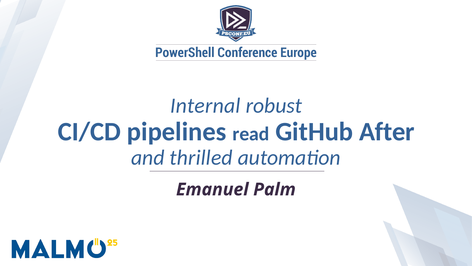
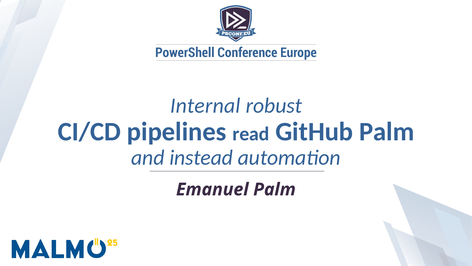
GitHub After: After -> Palm
thrilled: thrilled -> instead
